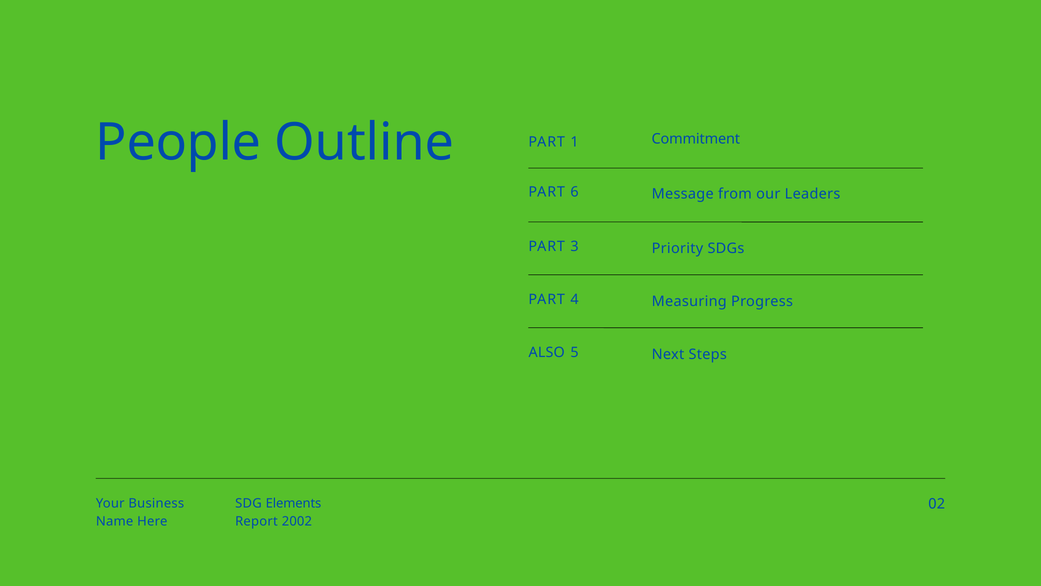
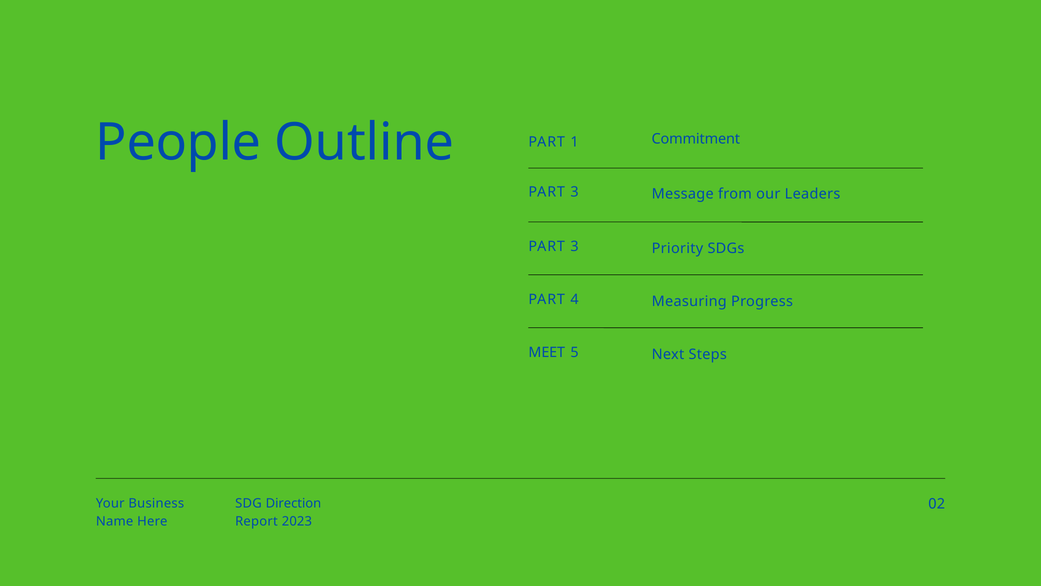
6 at (575, 192): 6 -> 3
ALSO: ALSO -> MEET
Elements: Elements -> Direction
2002: 2002 -> 2023
